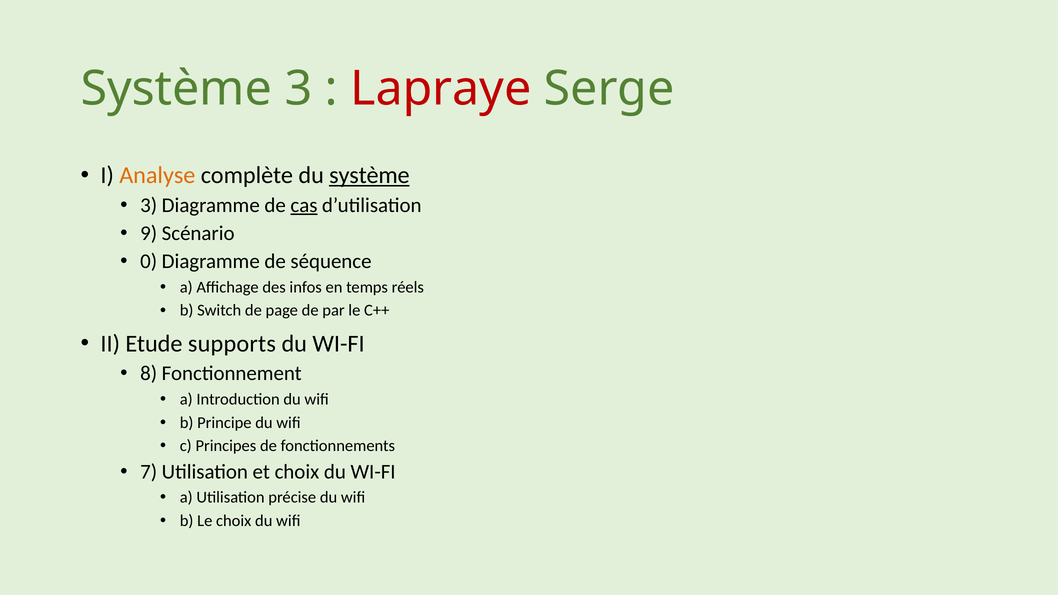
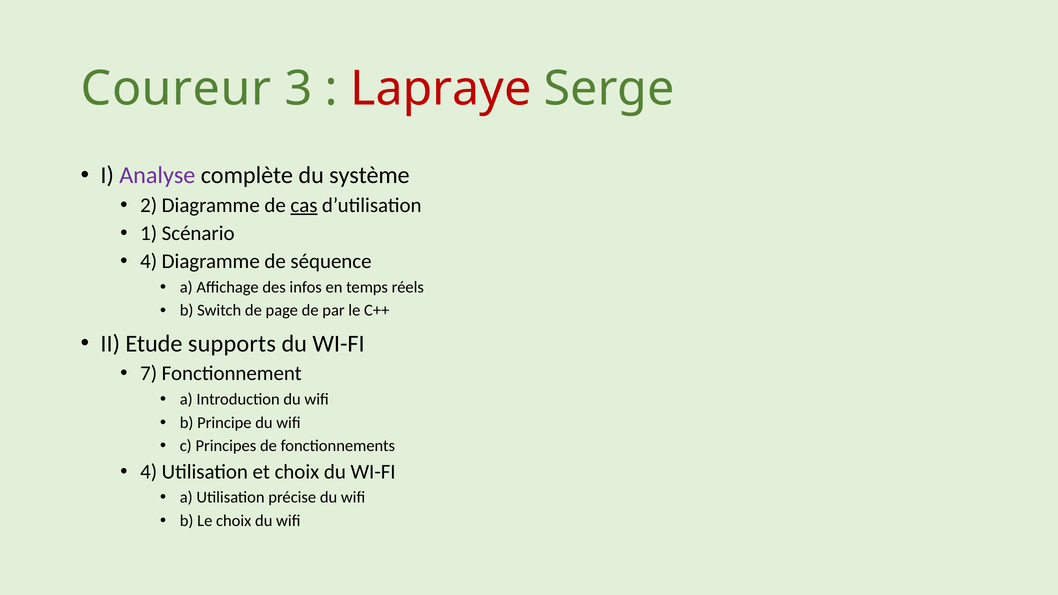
Système at (176, 89): Système -> Coureur
Analyse colour: orange -> purple
système at (369, 175) underline: present -> none
3 at (149, 205): 3 -> 2
9: 9 -> 1
0 at (149, 261): 0 -> 4
8: 8 -> 7
7 at (149, 472): 7 -> 4
